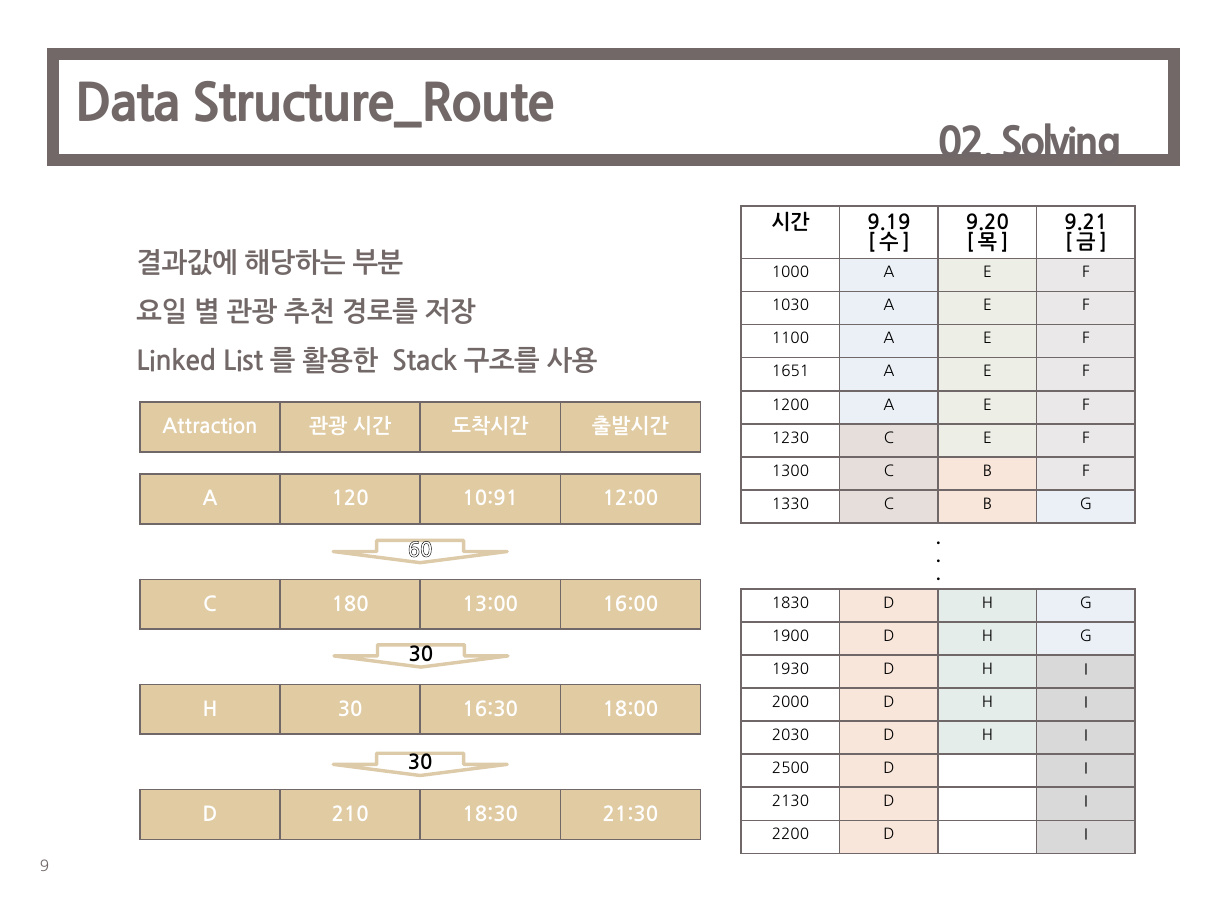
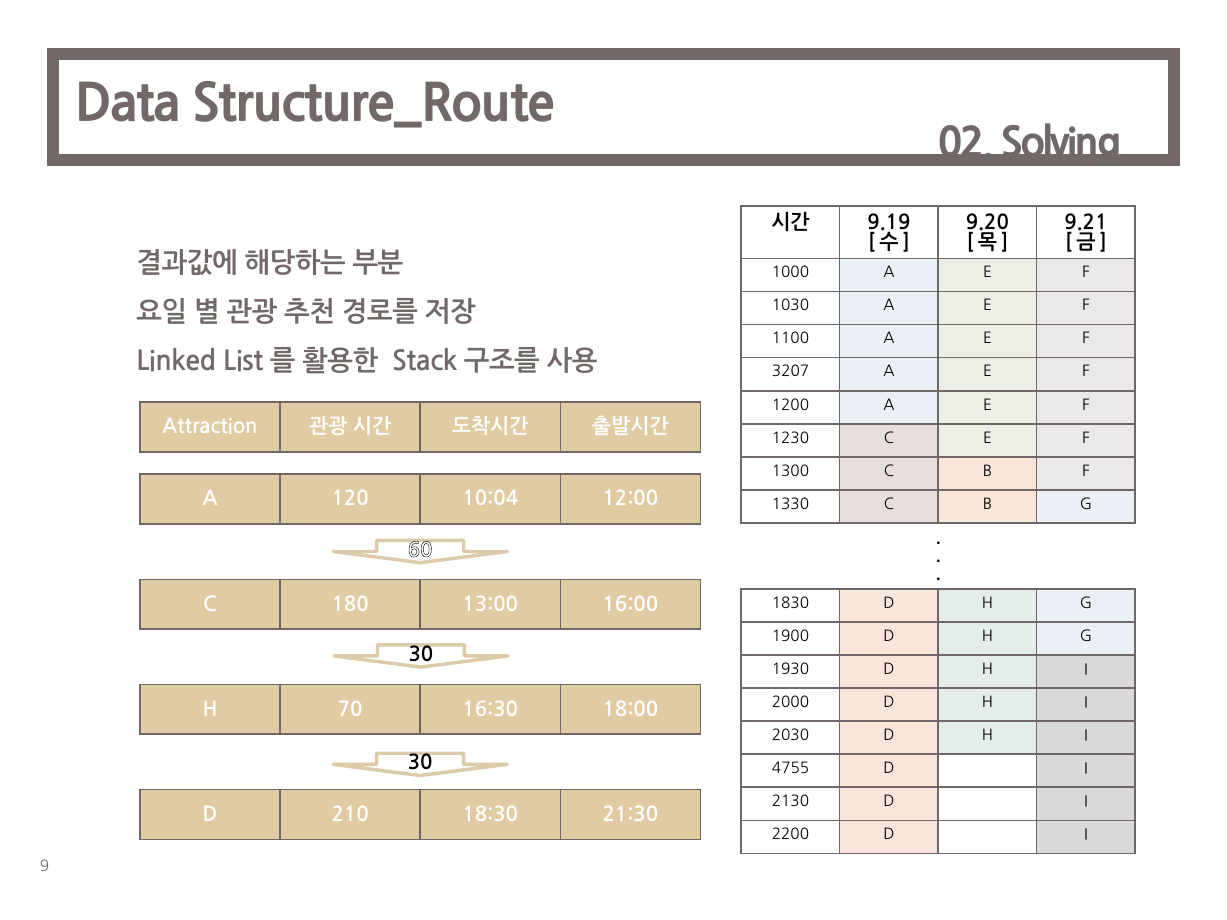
1651: 1651 -> 3207
10:91: 10:91 -> 10:04
H 30: 30 -> 70
2500: 2500 -> 4755
